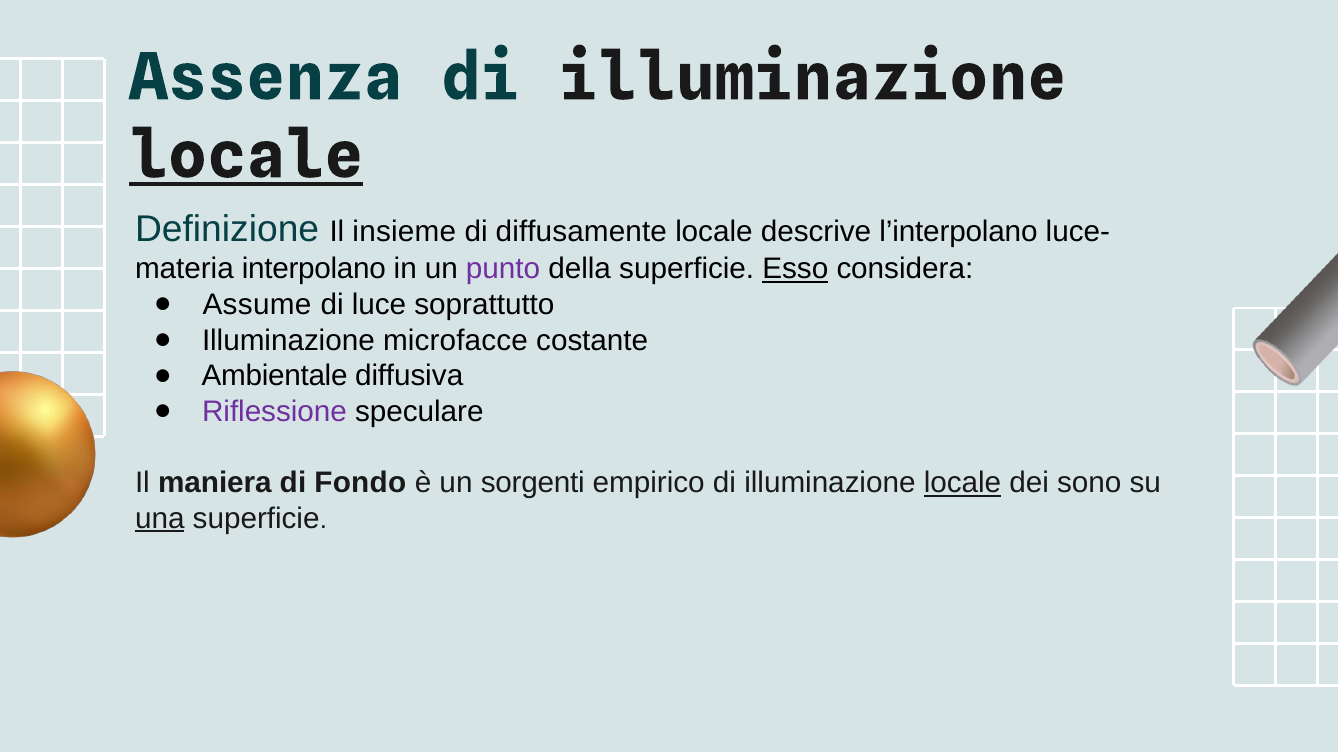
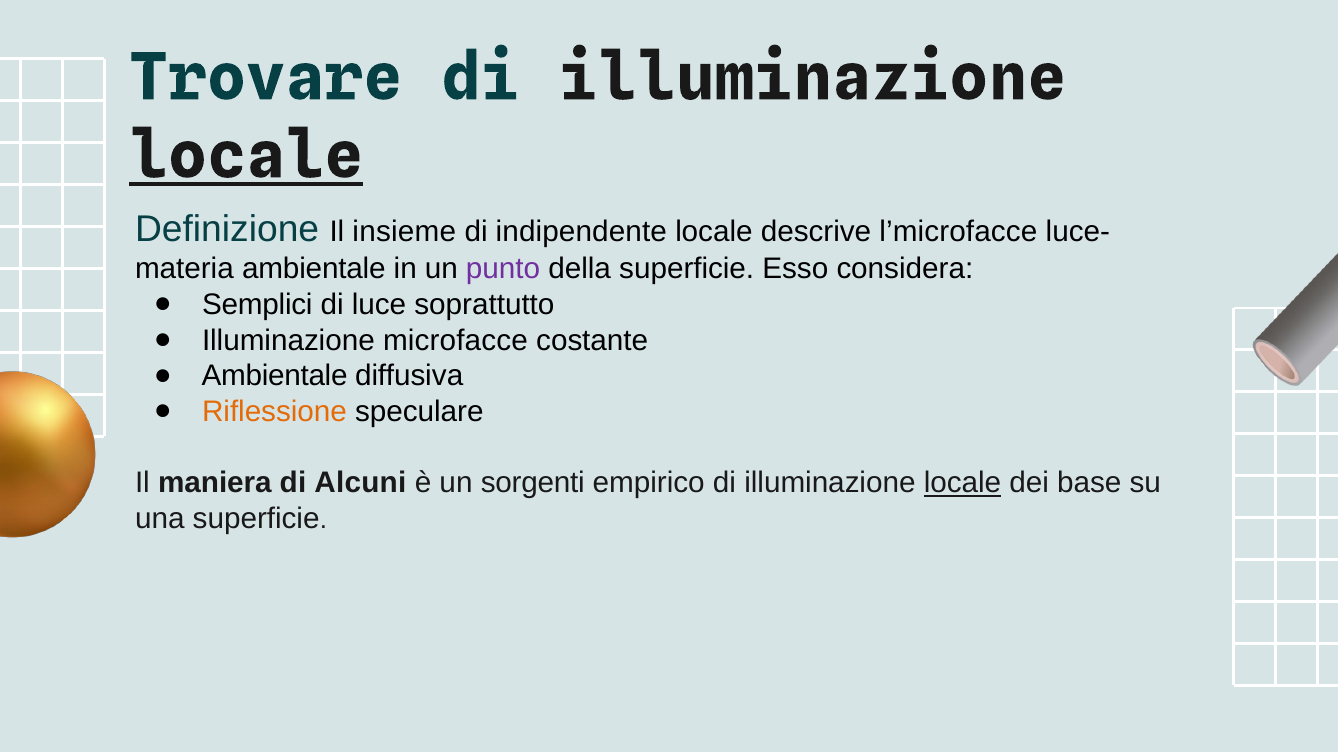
Assenza: Assenza -> Trovare
diffusamente: diffusamente -> indipendente
l’interpolano: l’interpolano -> l’microfacce
interpolano at (314, 269): interpolano -> ambientale
Esso underline: present -> none
Assume: Assume -> Semplici
Riflessione colour: purple -> orange
Fondo: Fondo -> Alcuni
sono: sono -> base
una underline: present -> none
